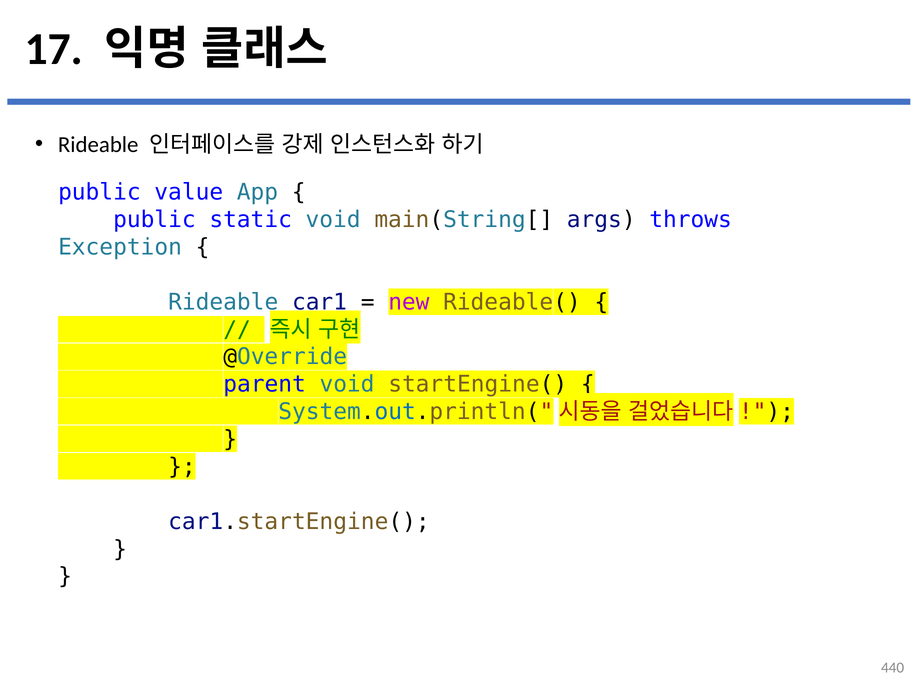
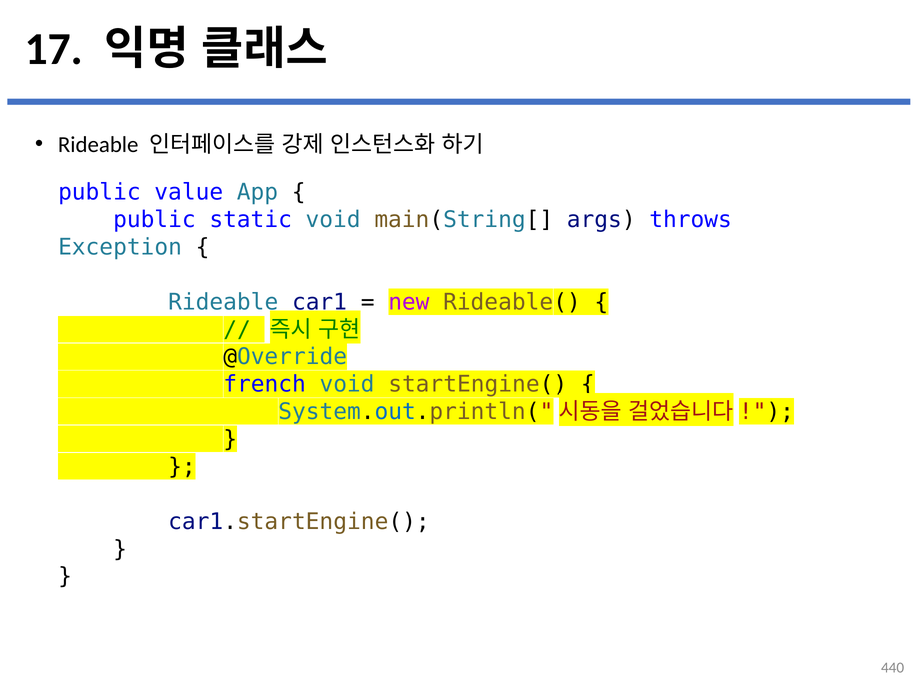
parent: parent -> french
